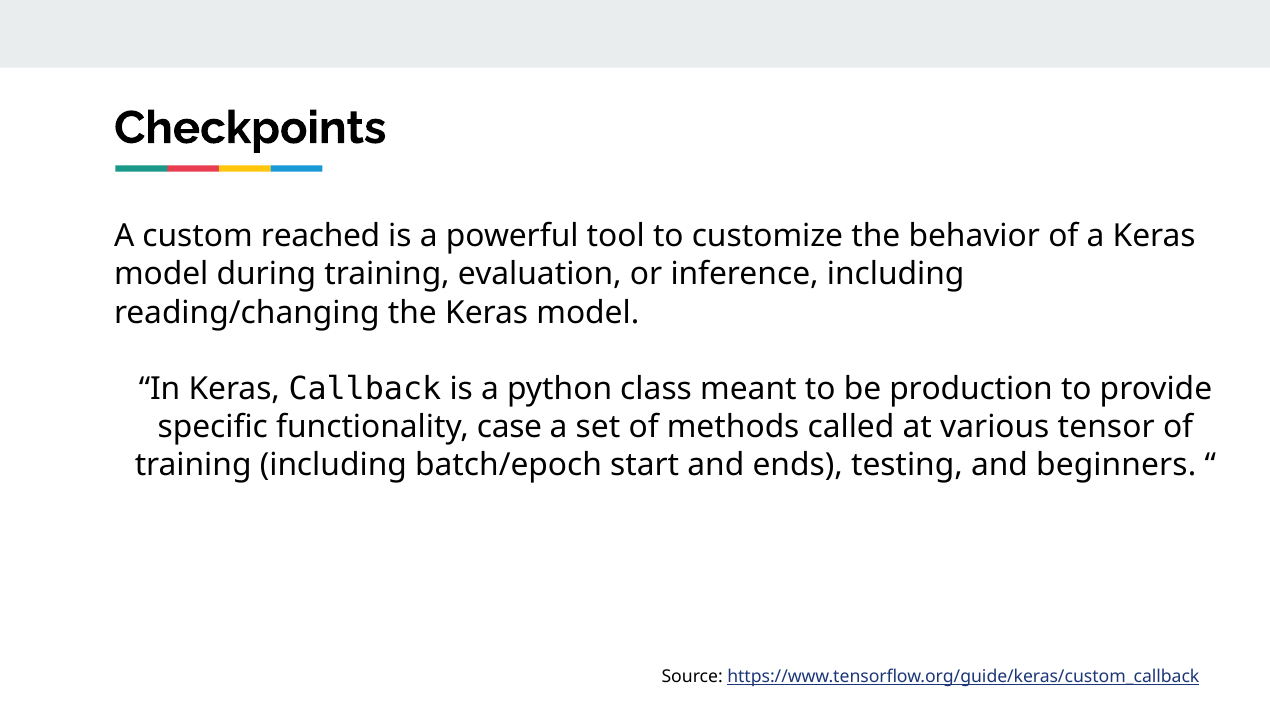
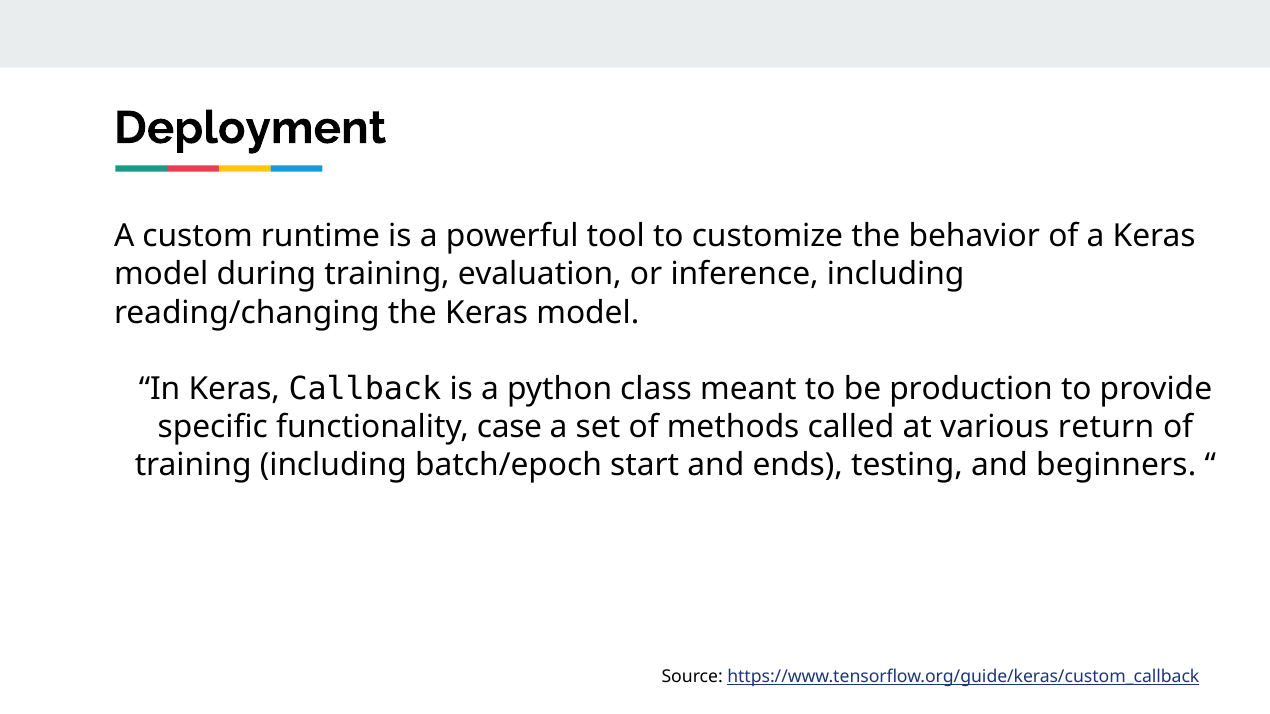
Checkpoints: Checkpoints -> Deployment
reached: reached -> runtime
tensor: tensor -> return
